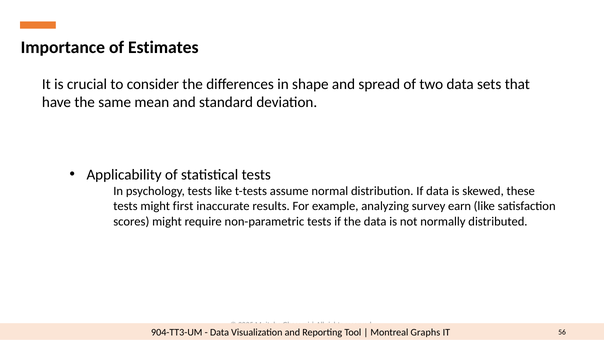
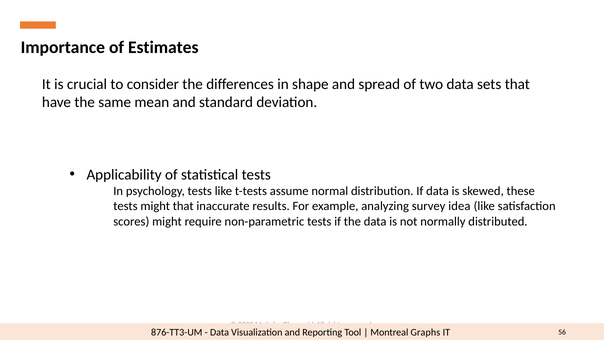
might first: first -> that
earn: earn -> idea
904-TT3-UM: 904-TT3-UM -> 876-TT3-UM
